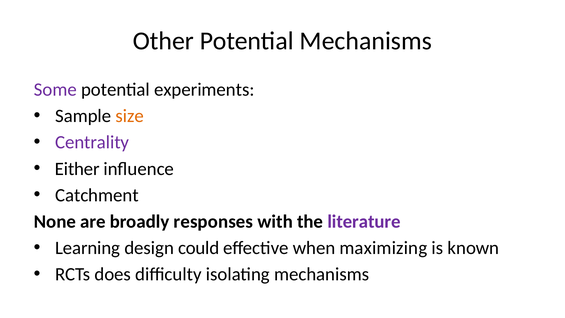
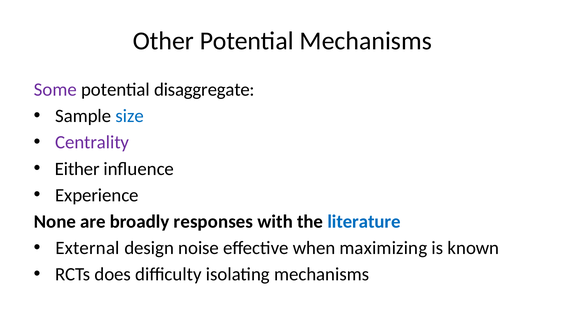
experiments: experiments -> disaggregate
size colour: orange -> blue
Catchment: Catchment -> Experience
literature colour: purple -> blue
Learning: Learning -> External
could: could -> noise
